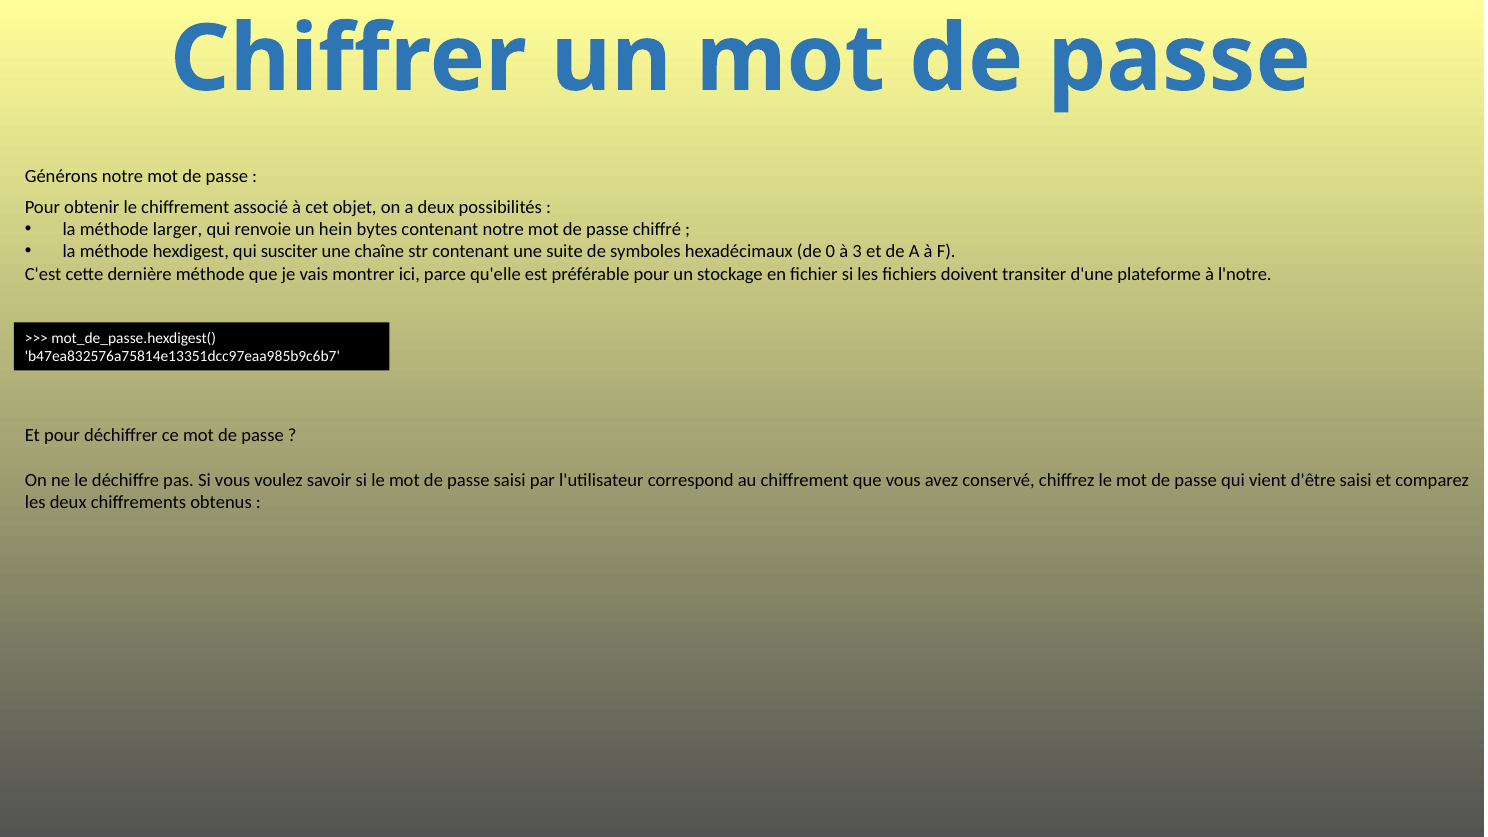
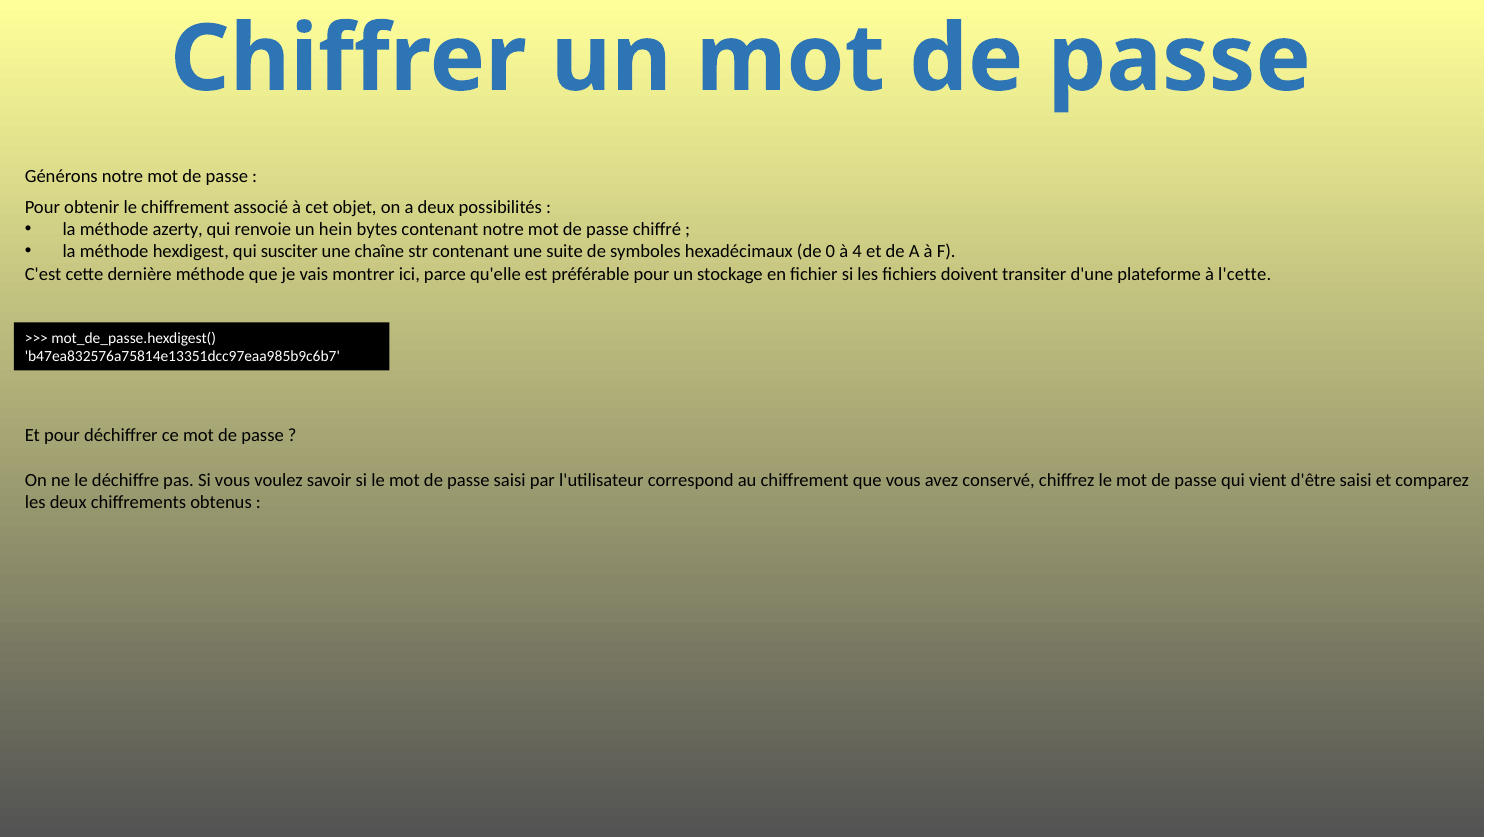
larger: larger -> azerty
3: 3 -> 4
l'notre: l'notre -> l'cette
